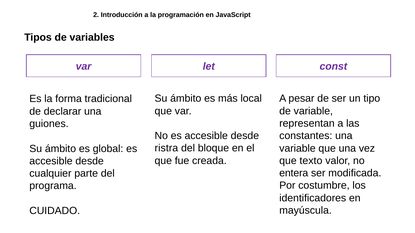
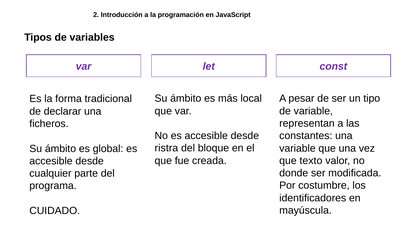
guiones: guiones -> ficheros
entera: entera -> donde
